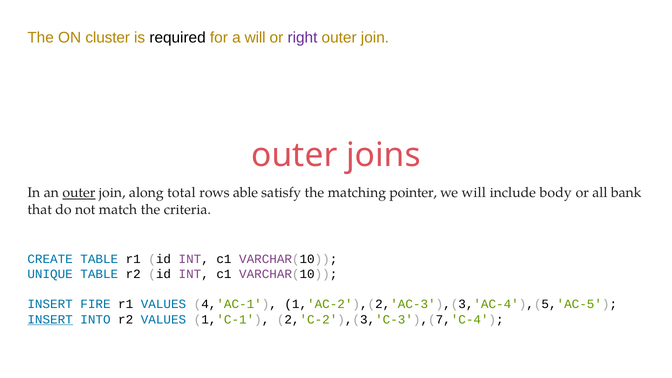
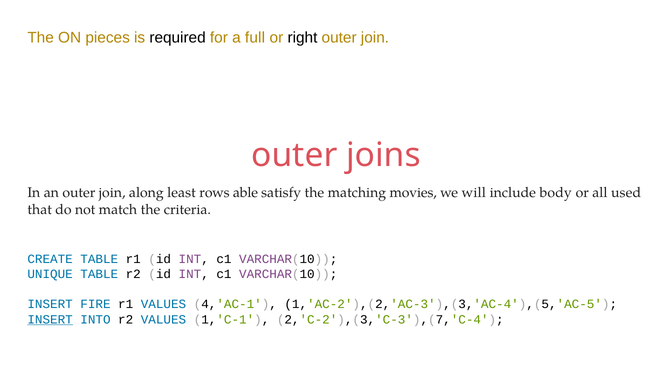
cluster: cluster -> pieces
a will: will -> full
right colour: purple -> black
outer at (79, 193) underline: present -> none
total: total -> least
pointer: pointer -> movies
bank: bank -> used
